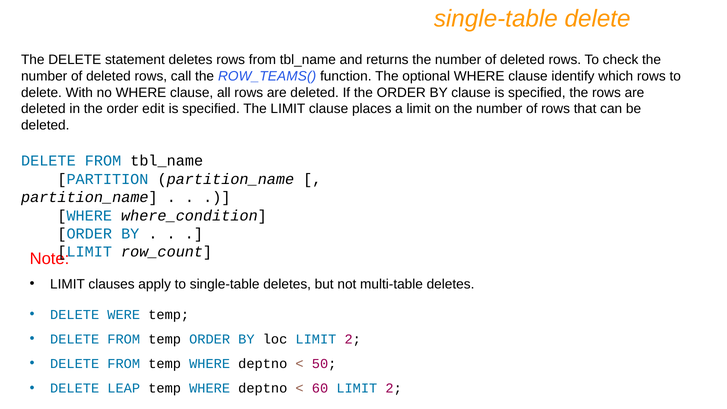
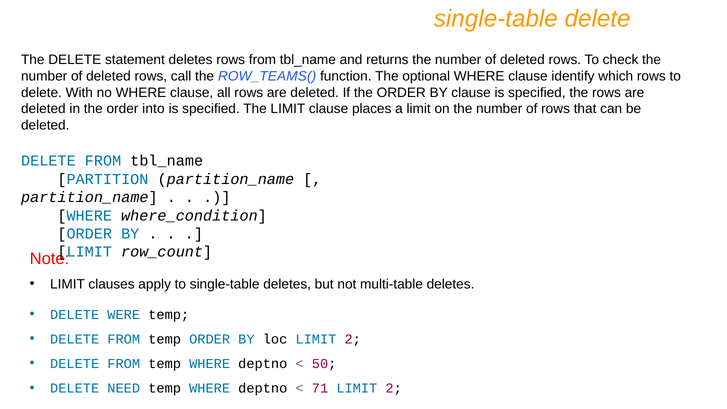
edit: edit -> into
LEAP: LEAP -> NEED
60: 60 -> 71
